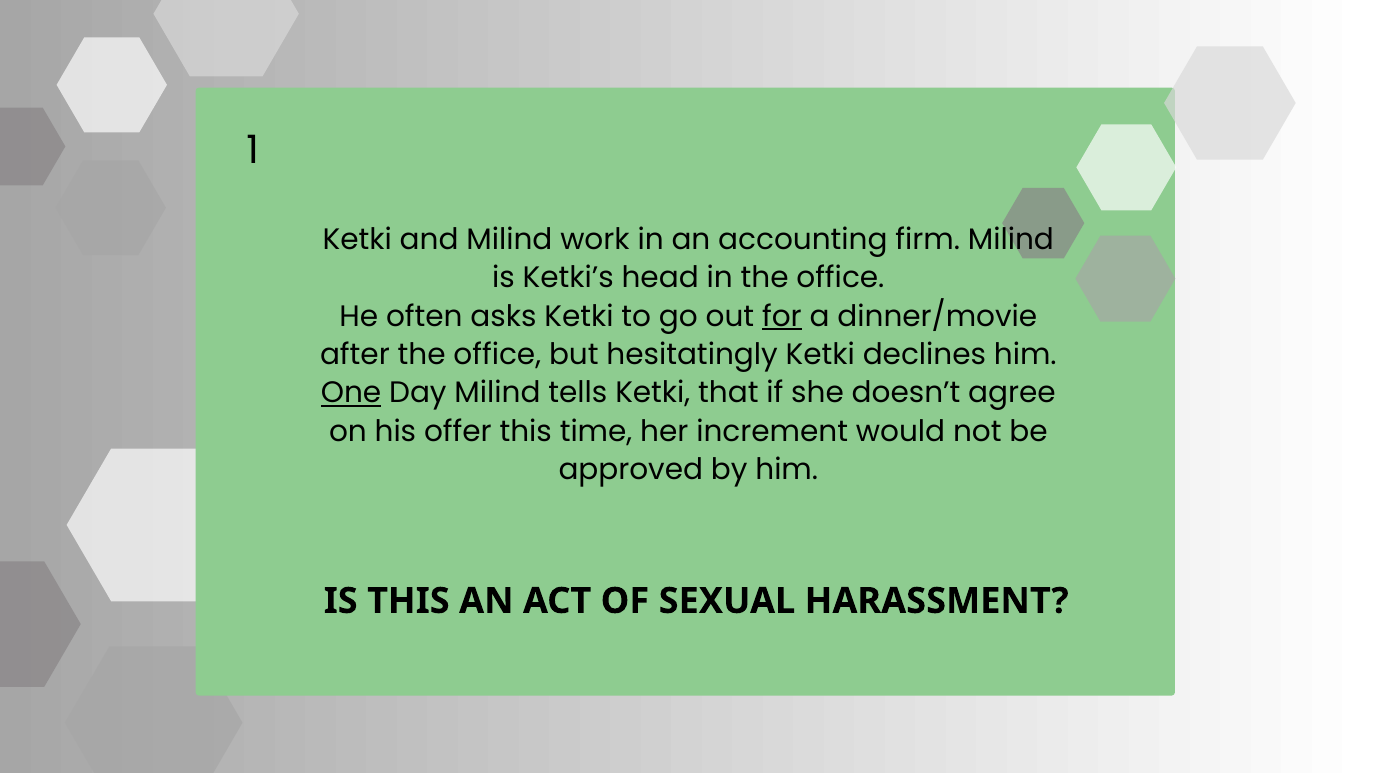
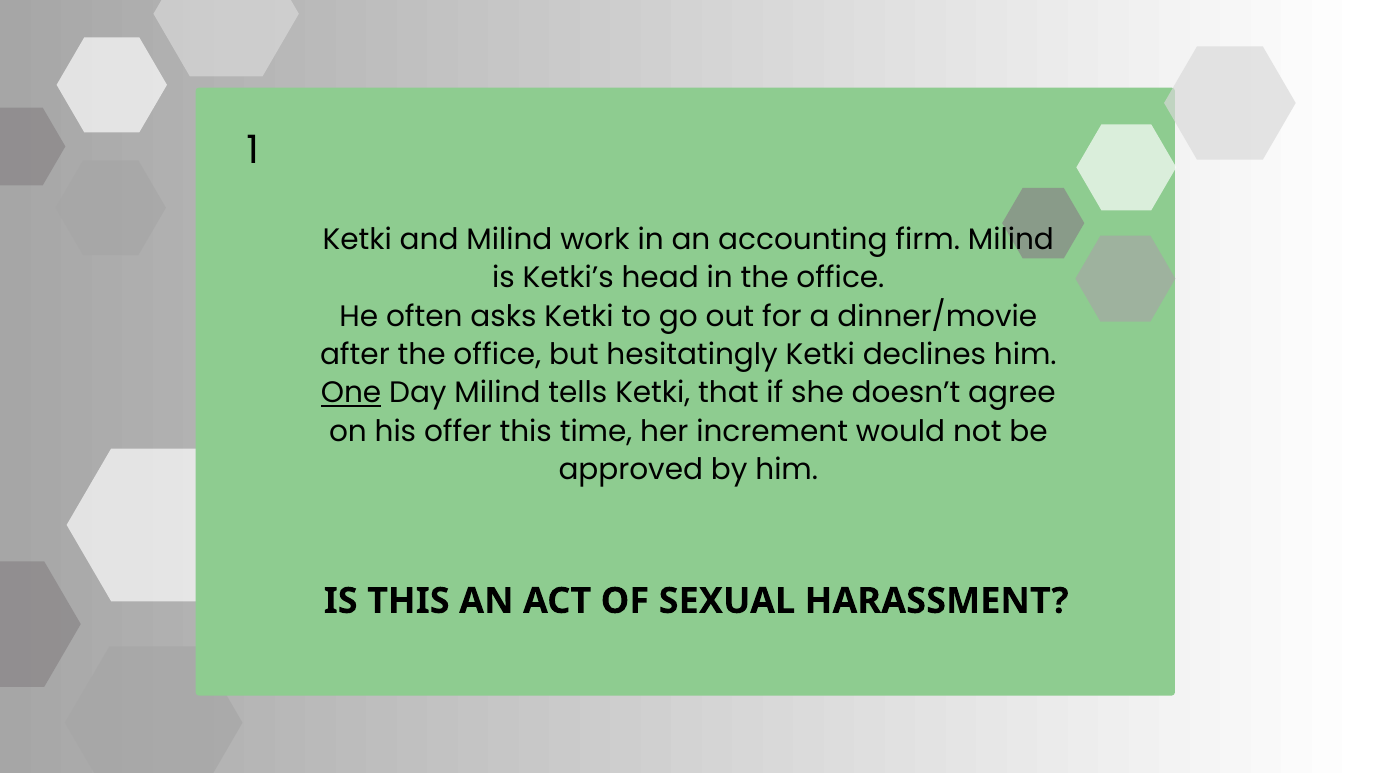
for underline: present -> none
